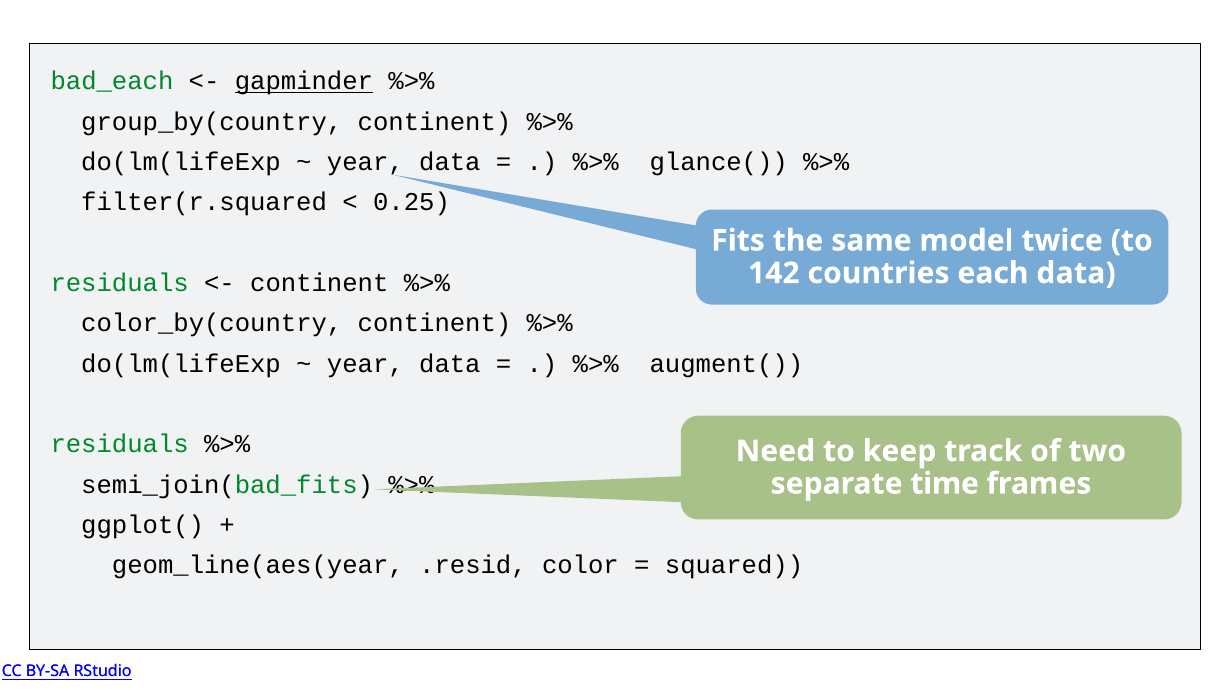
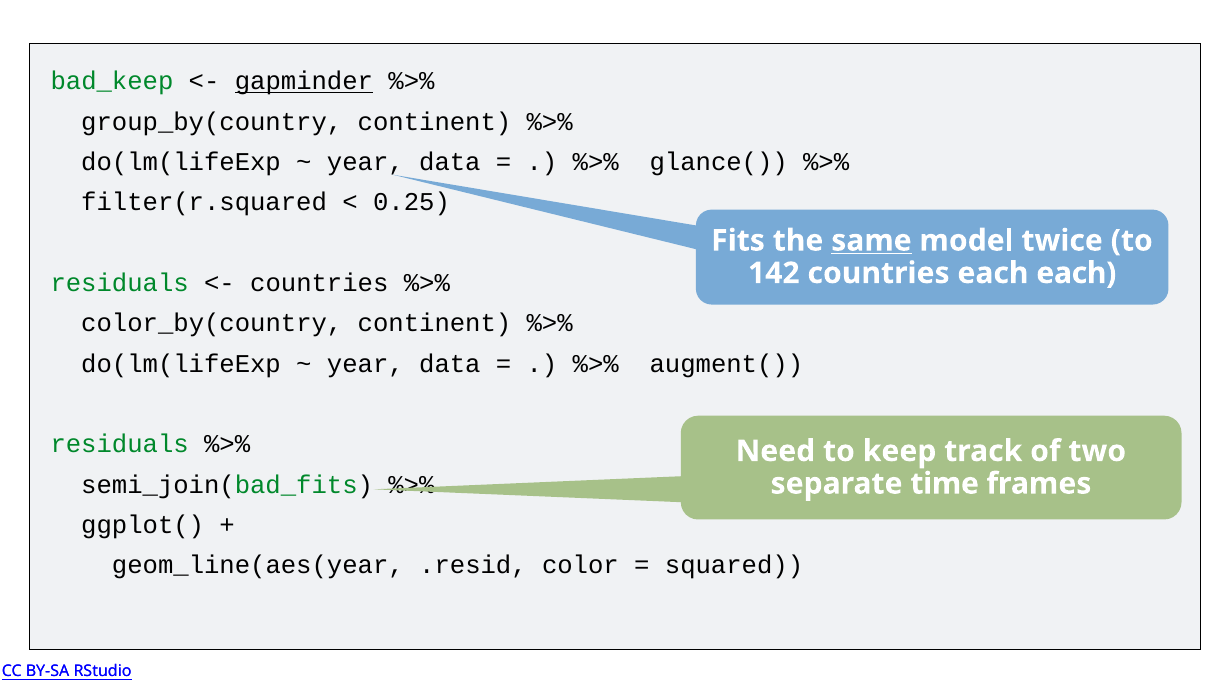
bad_each: bad_each -> bad_keep
same underline: none -> present
each data: data -> each
continent at (319, 283): continent -> countries
